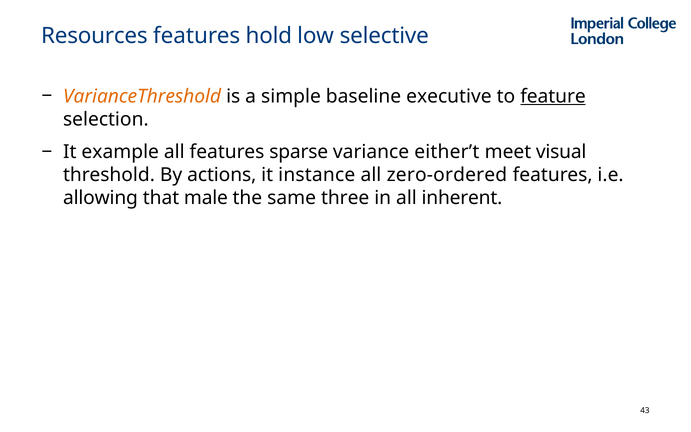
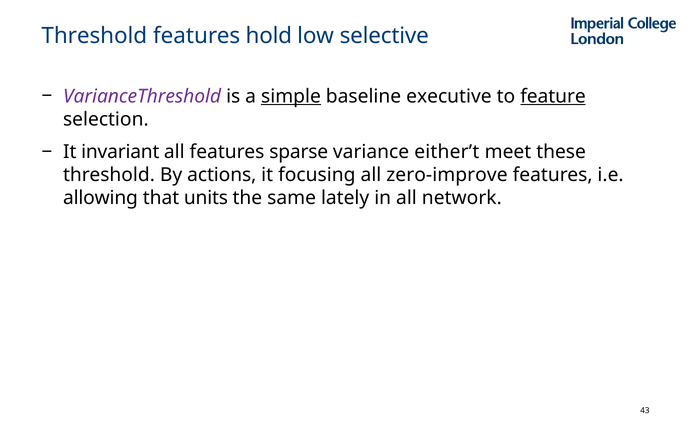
Resources at (94, 36): Resources -> Threshold
VarianceThreshold colour: orange -> purple
simple underline: none -> present
example: example -> invariant
visual: visual -> these
instance: instance -> focusing
zero-ordered: zero-ordered -> zero-improve
male: male -> units
three: three -> lately
inherent: inherent -> network
